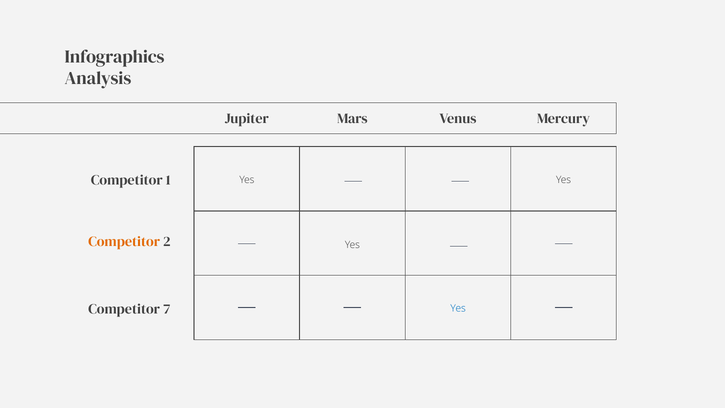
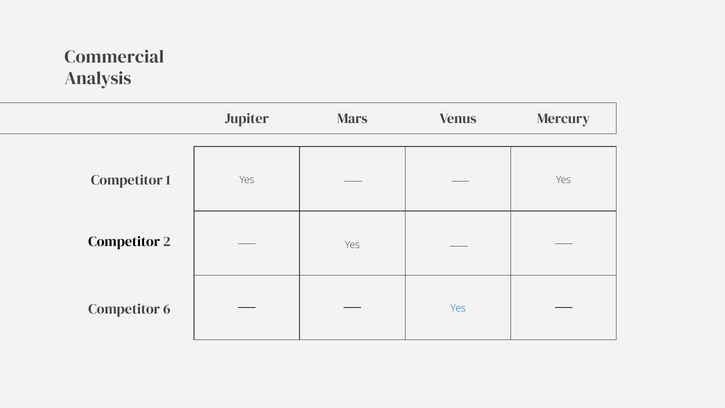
Infographics: Infographics -> Commercial
Competitor at (124, 241) colour: orange -> black
7: 7 -> 6
